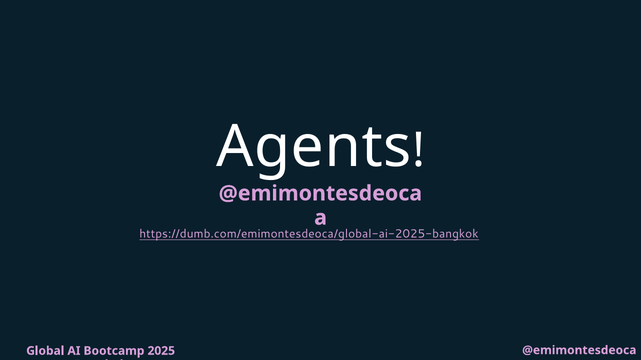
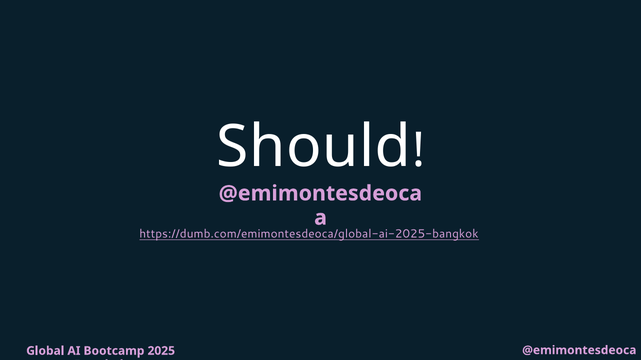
Agents: Agents -> Should
